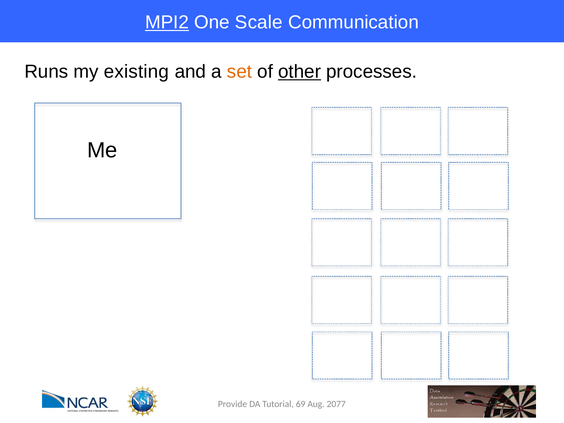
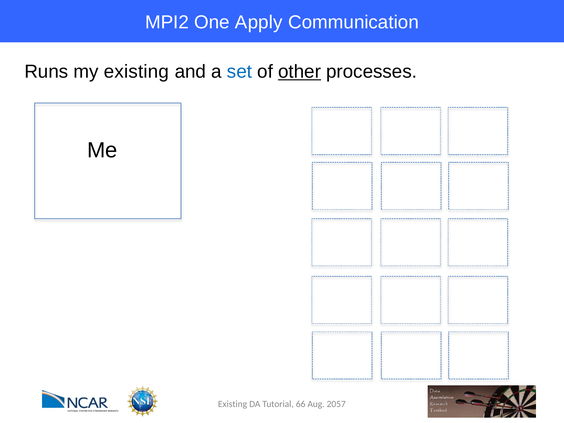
MPI2 underline: present -> none
Scale: Scale -> Apply
set colour: orange -> blue
Provide at (233, 404): Provide -> Existing
69: 69 -> 66
2077: 2077 -> 2057
